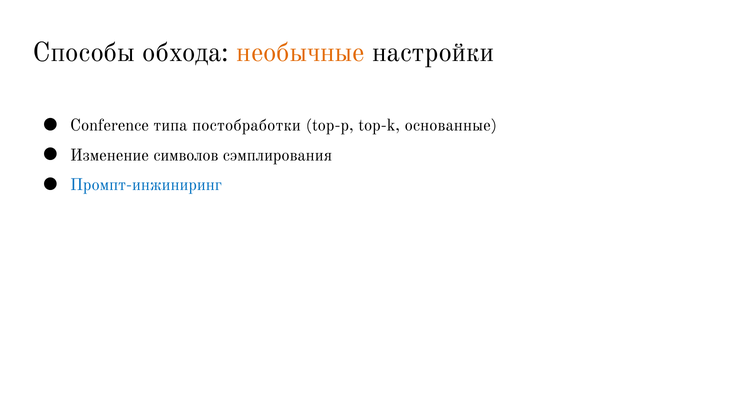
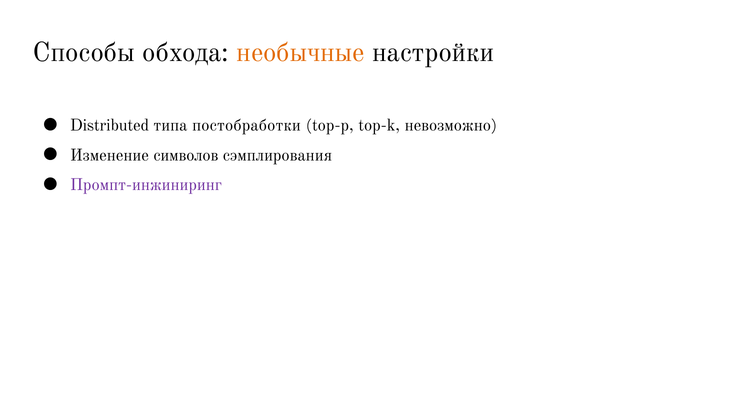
Conference: Conference -> Distributed
основанные: основанные -> невозможно
Промпт-инжиниринг colour: blue -> purple
